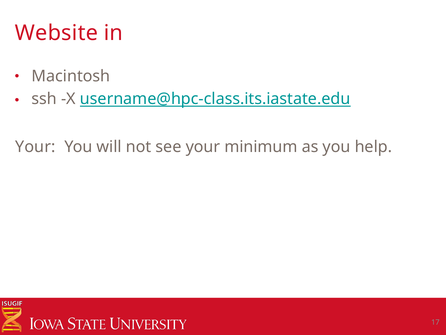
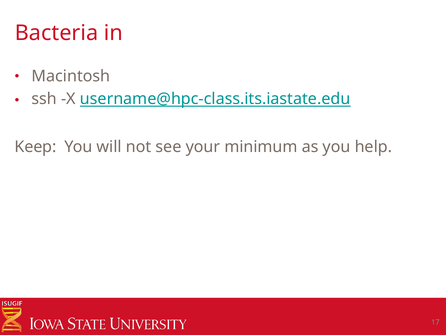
Website: Website -> Bacteria
Your at (35, 146): Your -> Keep
